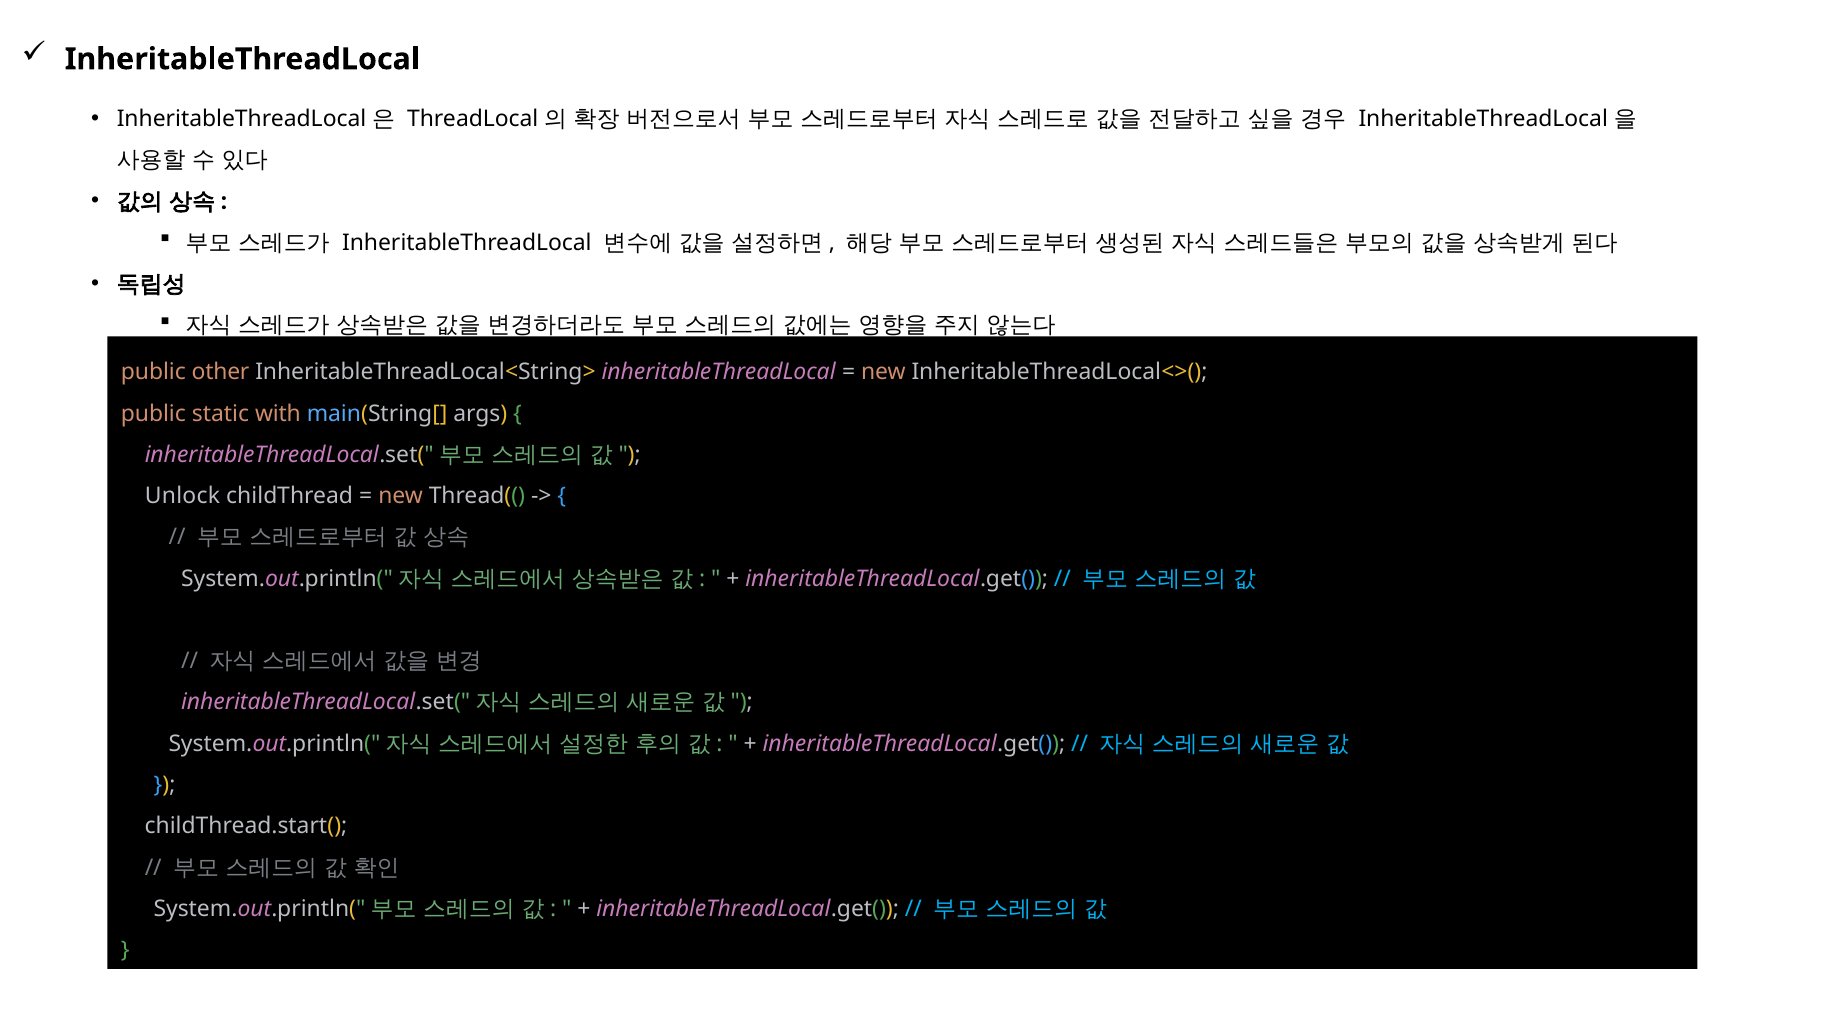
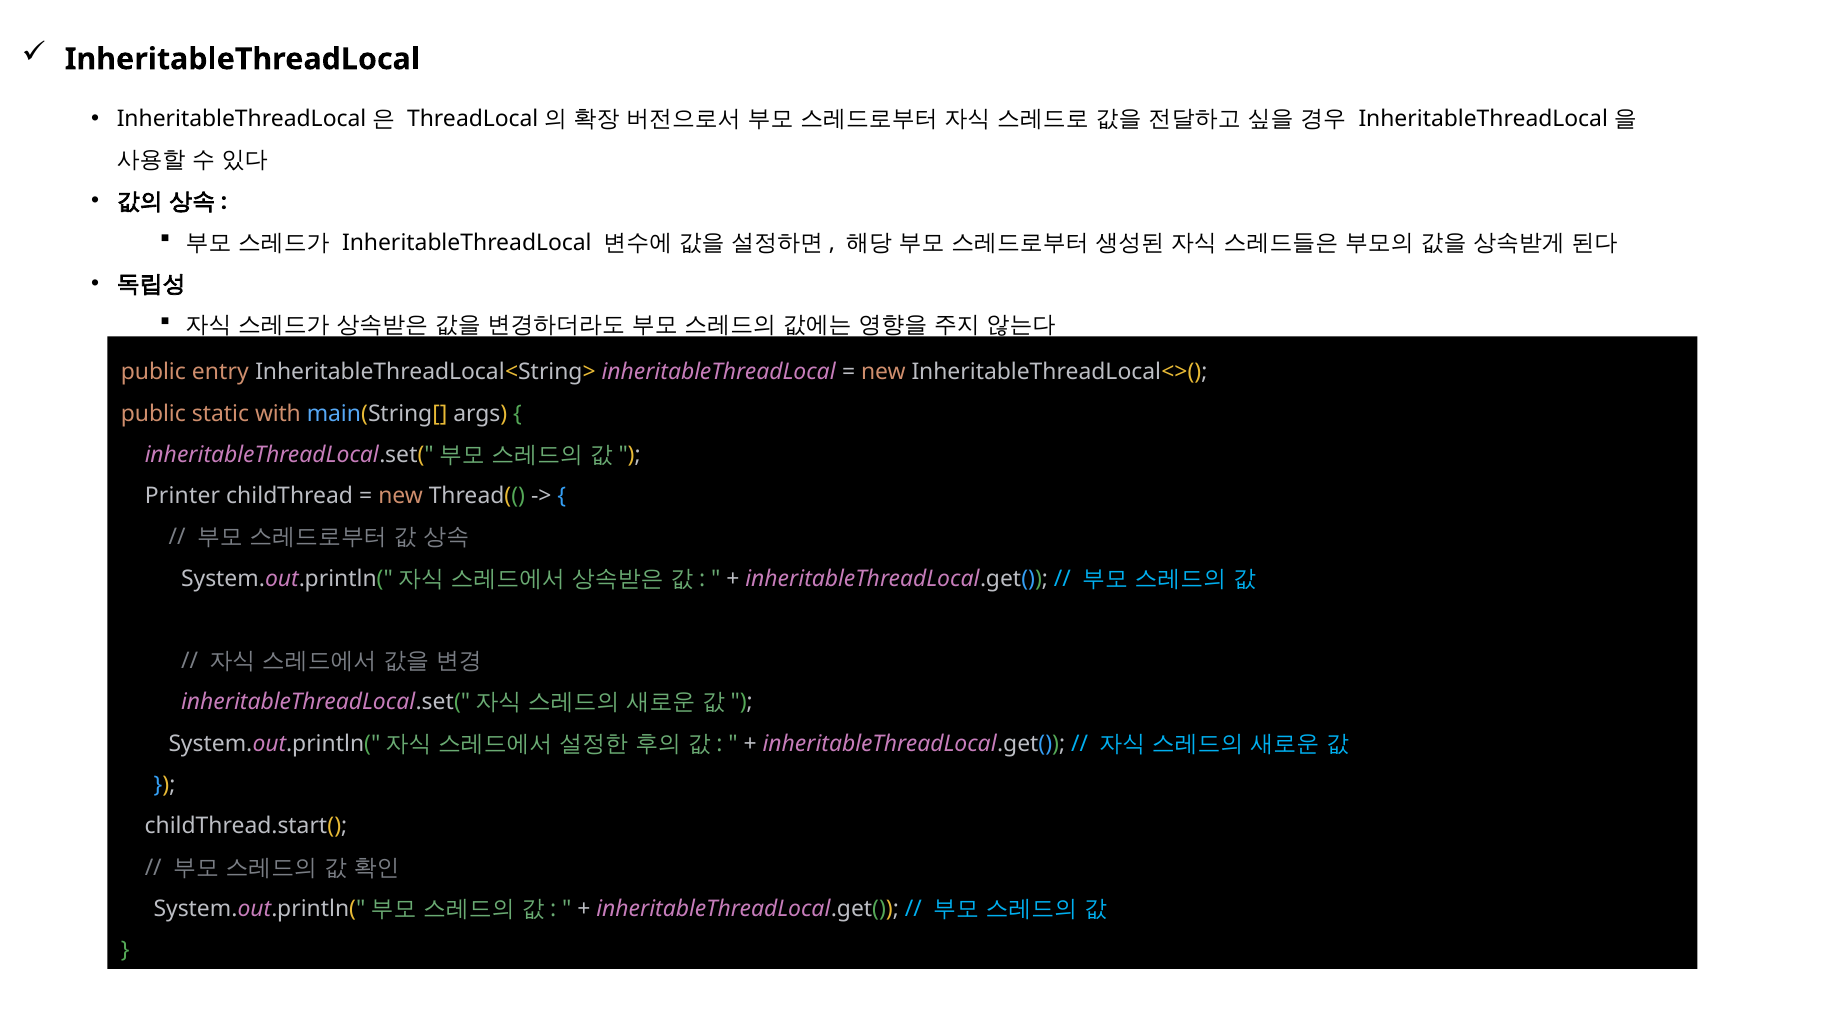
other: other -> entry
Unlock: Unlock -> Printer
